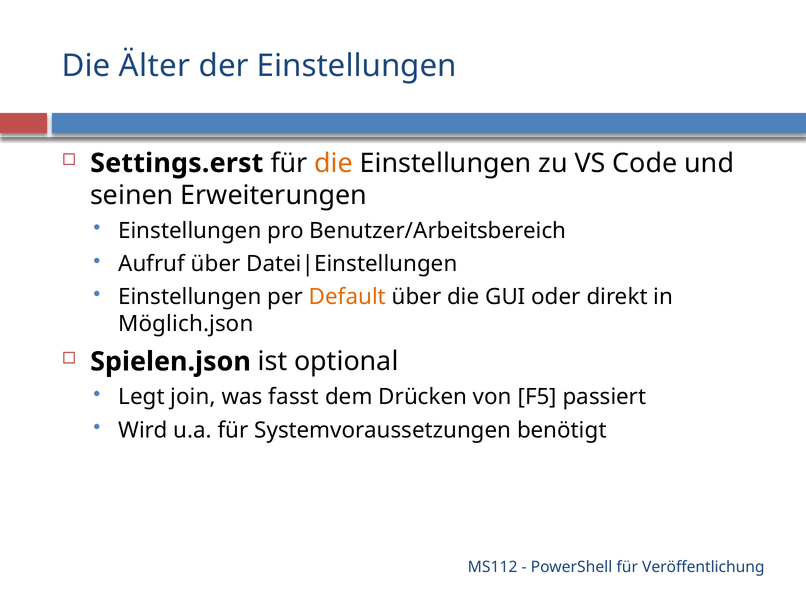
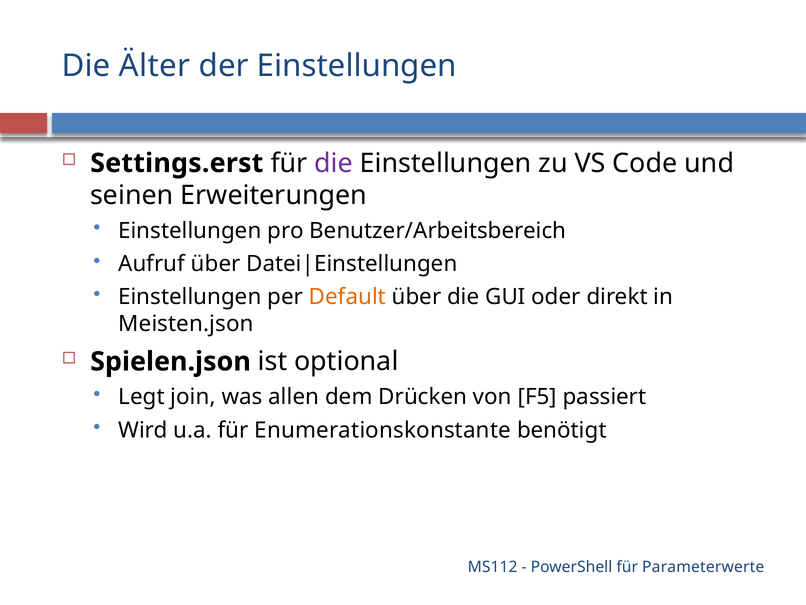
die at (334, 163) colour: orange -> purple
Möglich.json: Möglich.json -> Meisten.json
fasst: fasst -> allen
Systemvoraussetzungen: Systemvoraussetzungen -> Enumerationskonstante
Veröffentlichung: Veröffentlichung -> Parameterwerte
